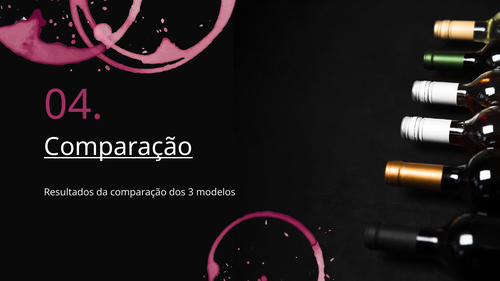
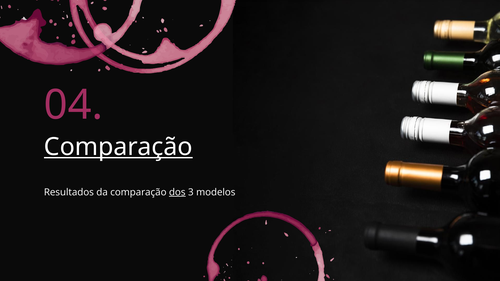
dos underline: none -> present
